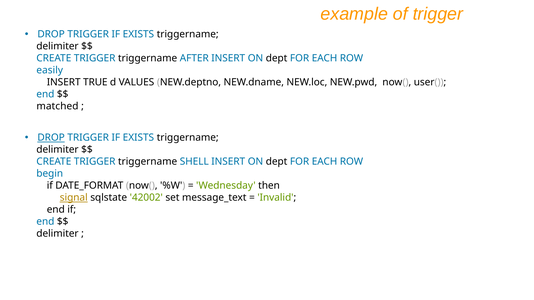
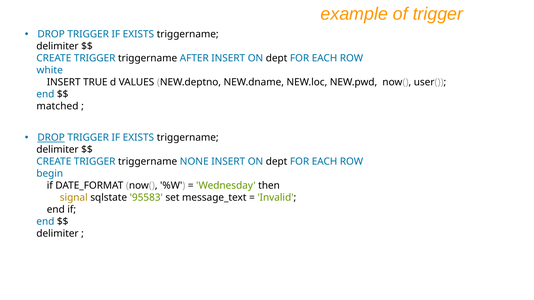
easily: easily -> white
SHELL: SHELL -> NONE
signal underline: present -> none
42002: 42002 -> 95583
